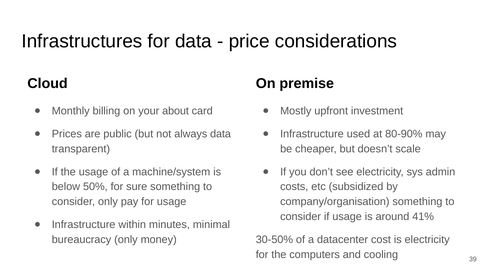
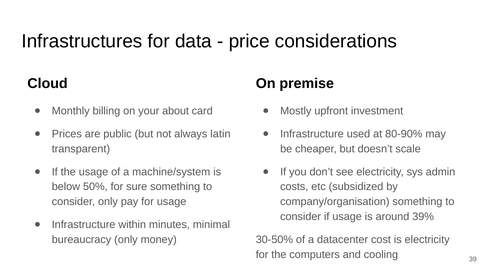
always data: data -> latin
41%: 41% -> 39%
